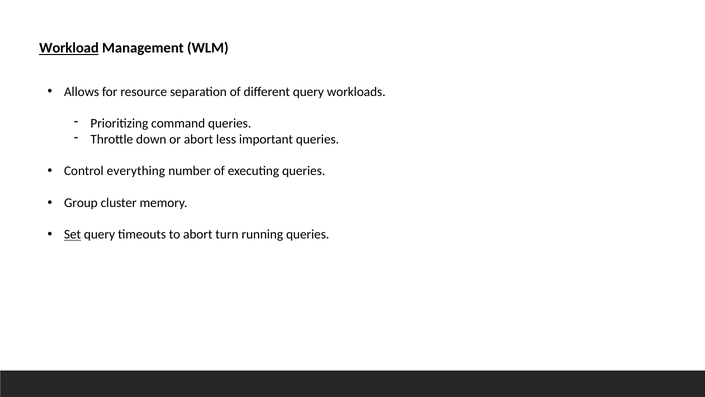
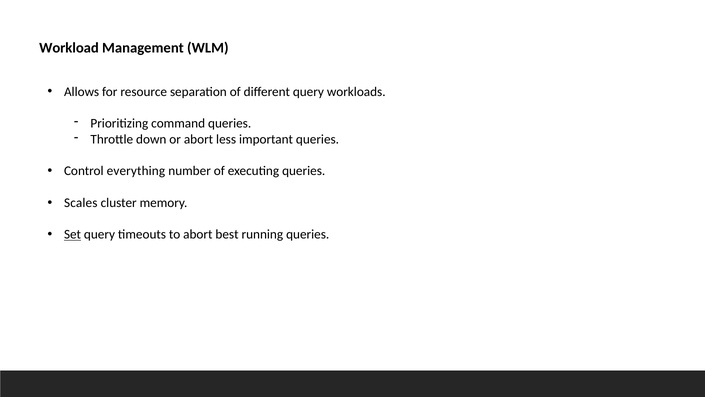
Workload underline: present -> none
Group: Group -> Scales
turn: turn -> best
